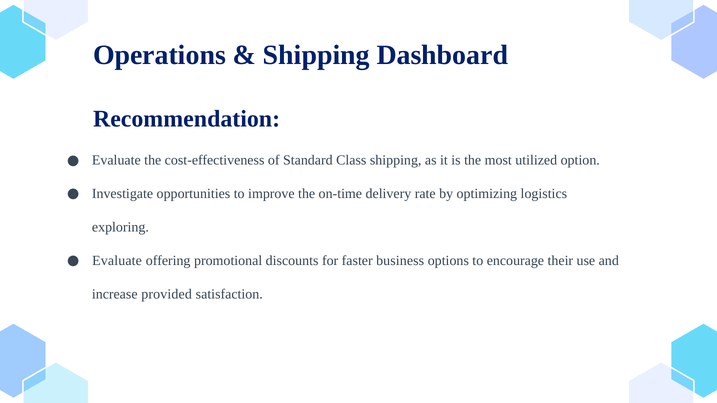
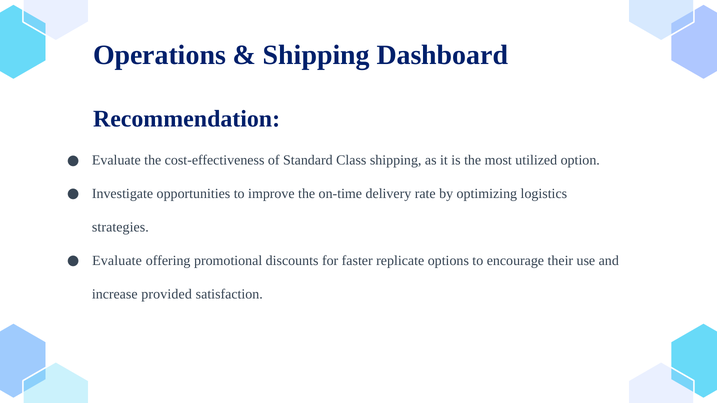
exploring: exploring -> strategies
business: business -> replicate
